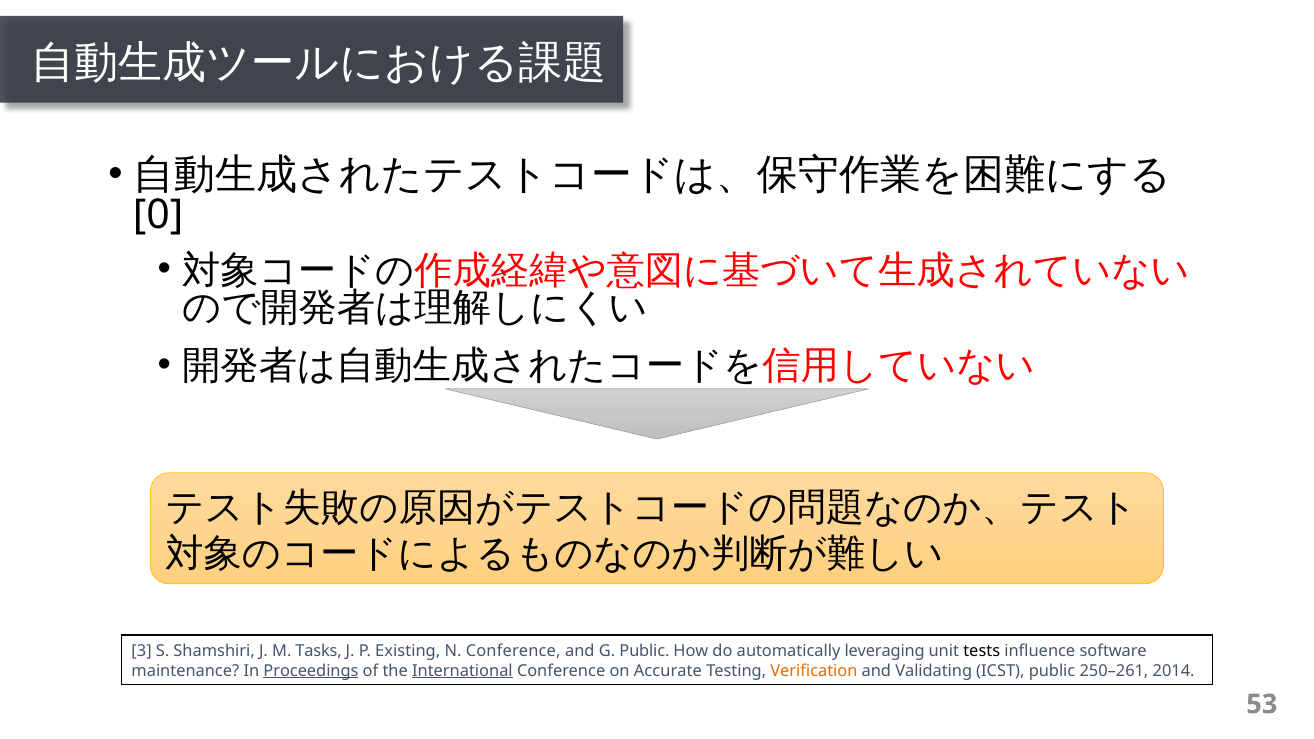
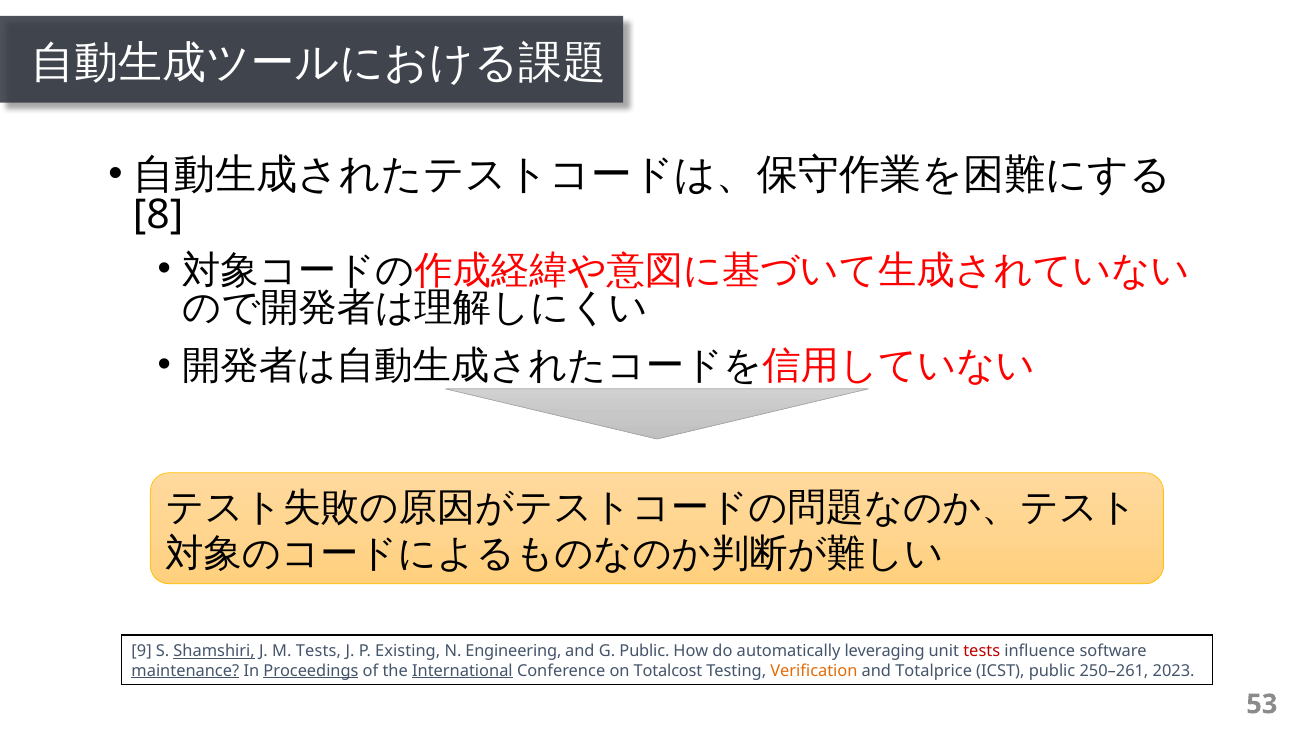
0: 0 -> 8
3: 3 -> 9
Shamshiri underline: none -> present
M Tasks: Tasks -> Tests
N Conference: Conference -> Engineering
tests at (982, 651) colour: black -> red
maintenance underline: none -> present
Accurate: Accurate -> Totalcost
Validating: Validating -> Totalprice
2014: 2014 -> 2023
